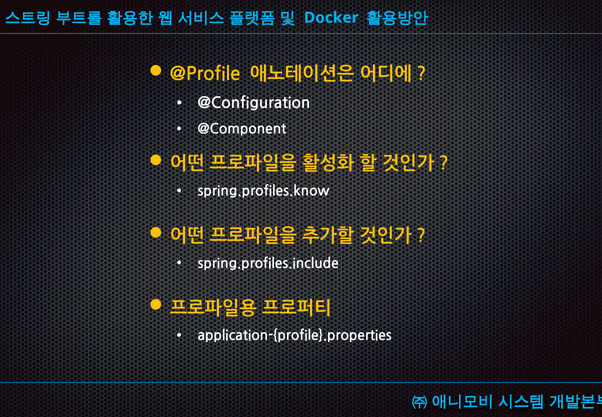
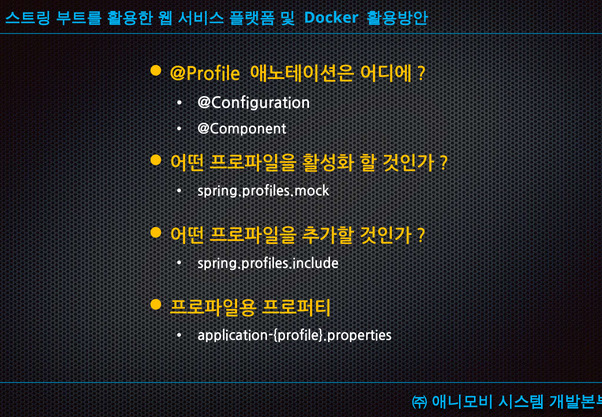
spring.profiles.know: spring.profiles.know -> spring.profiles.mock
